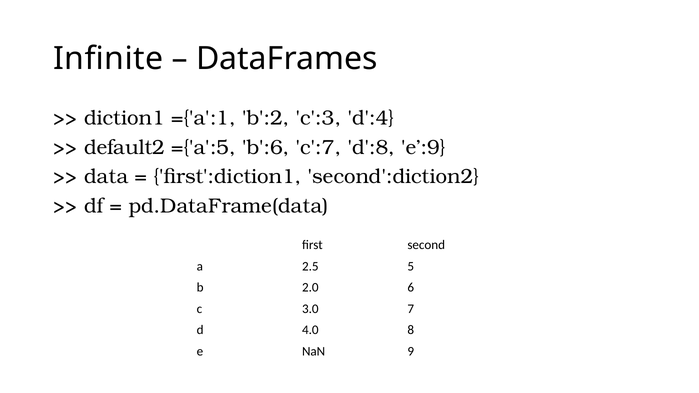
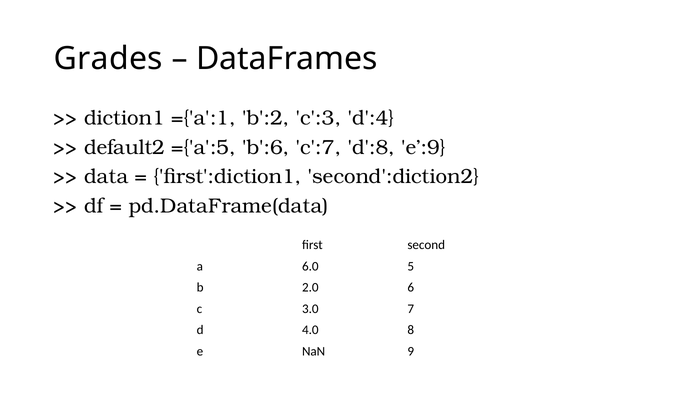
Infinite: Infinite -> Grades
2.5: 2.5 -> 6.0
